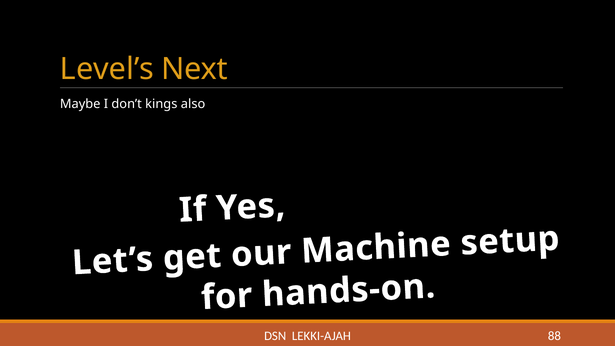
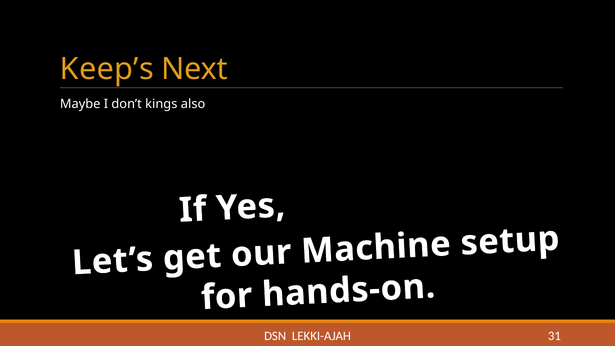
Level’s: Level’s -> Keep’s
88: 88 -> 31
